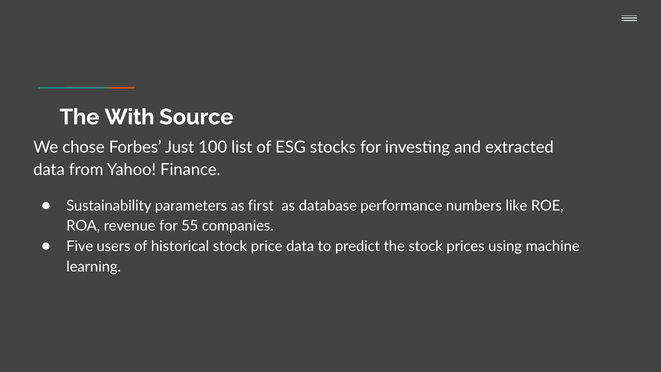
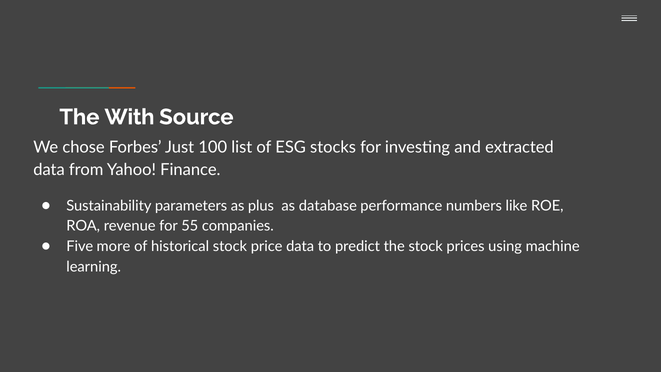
first: first -> plus
users: users -> more
